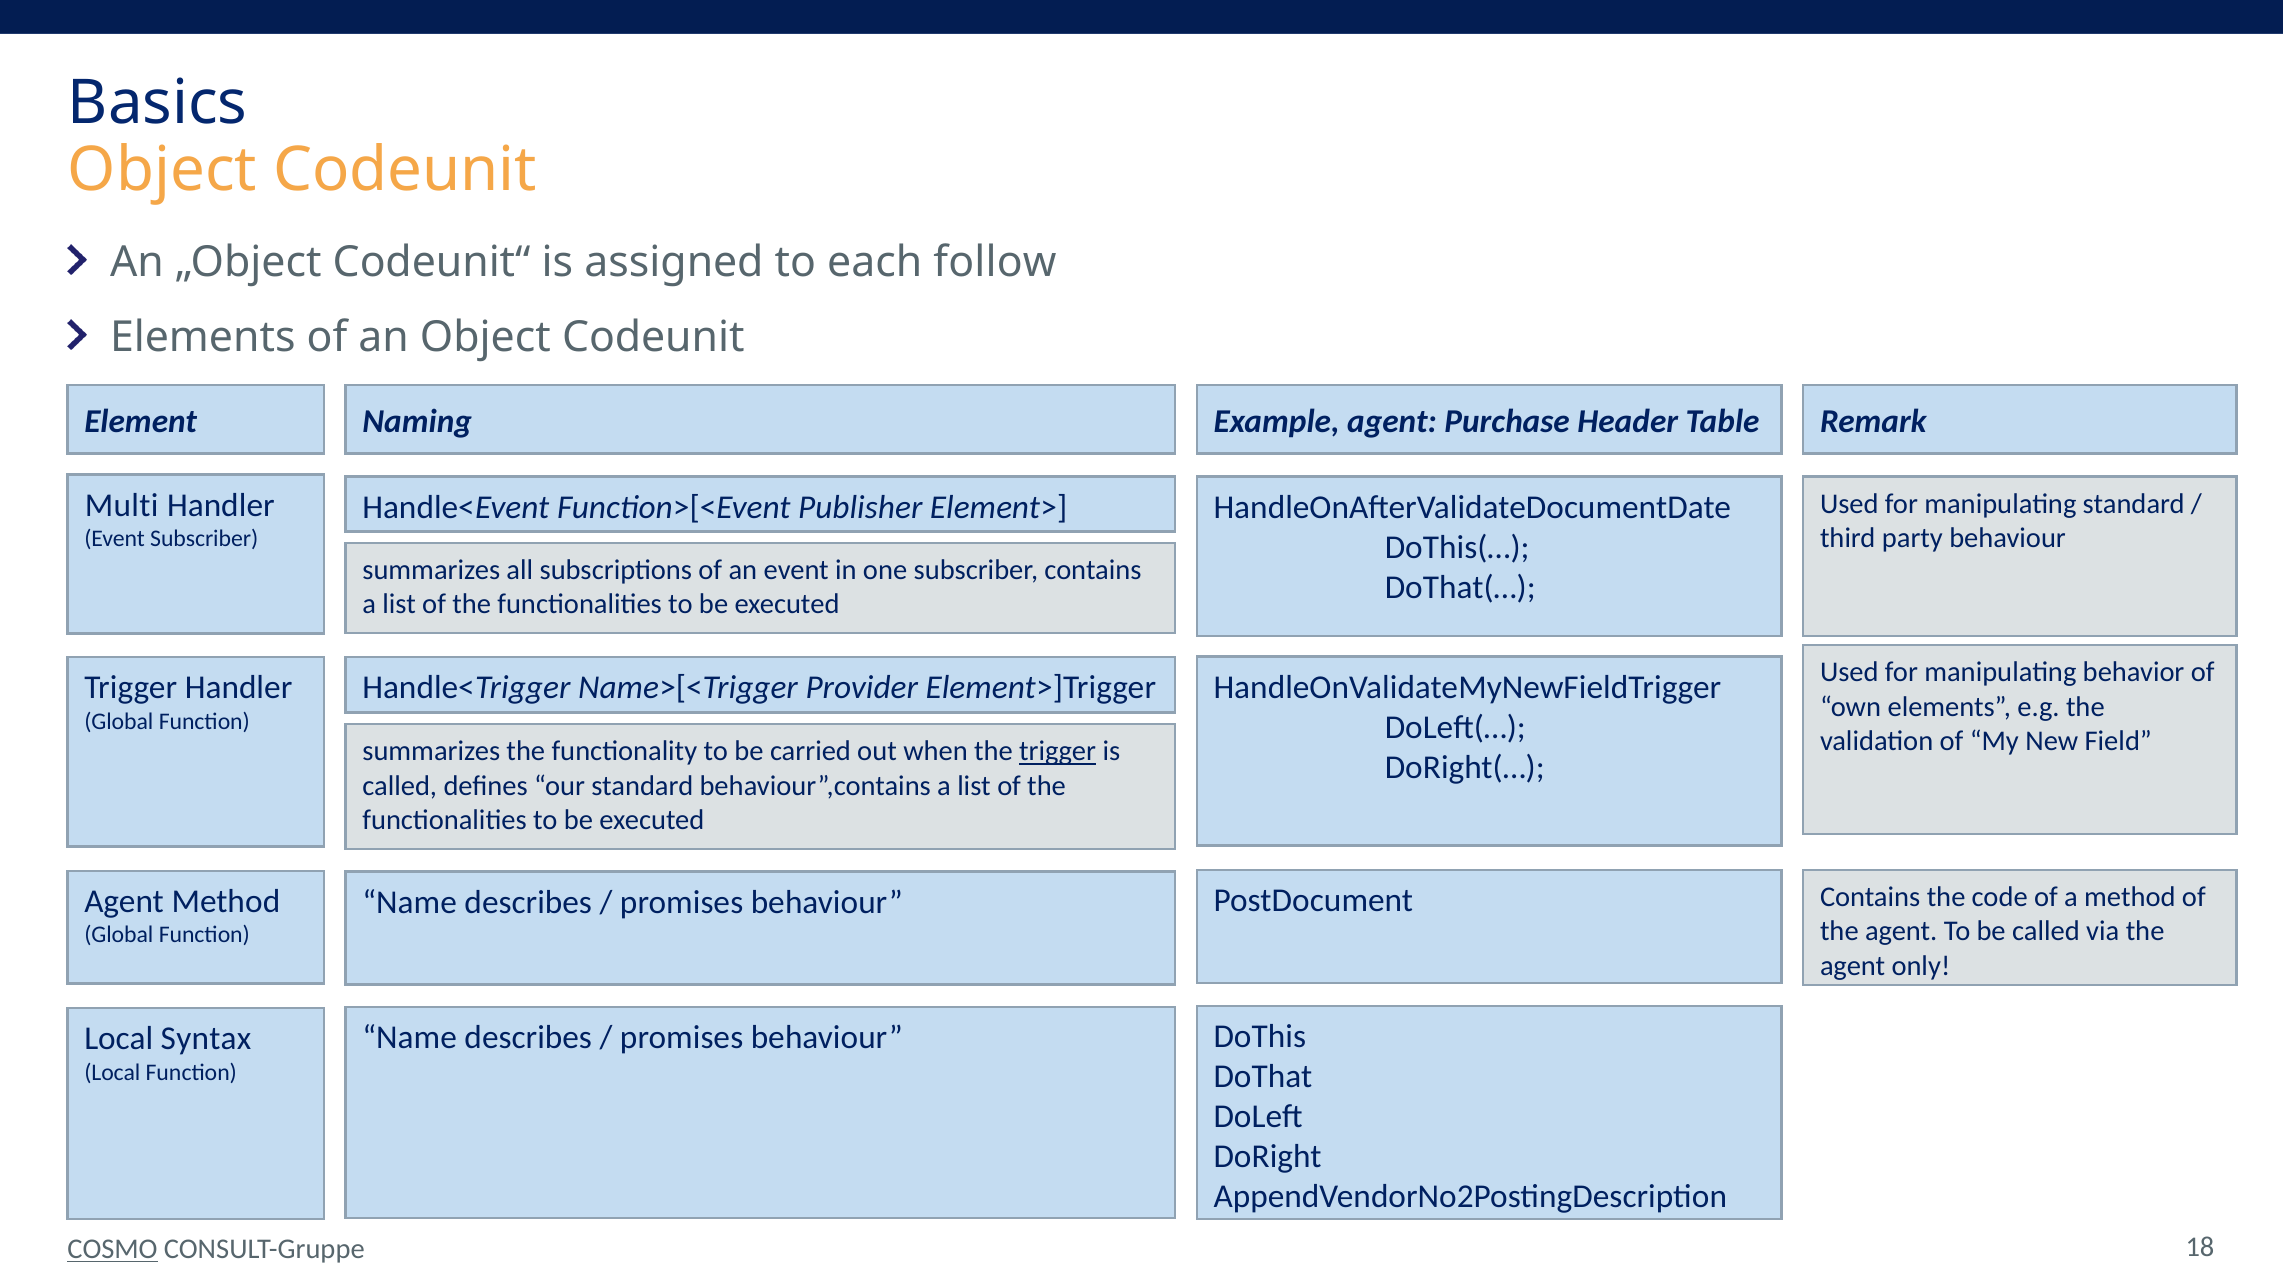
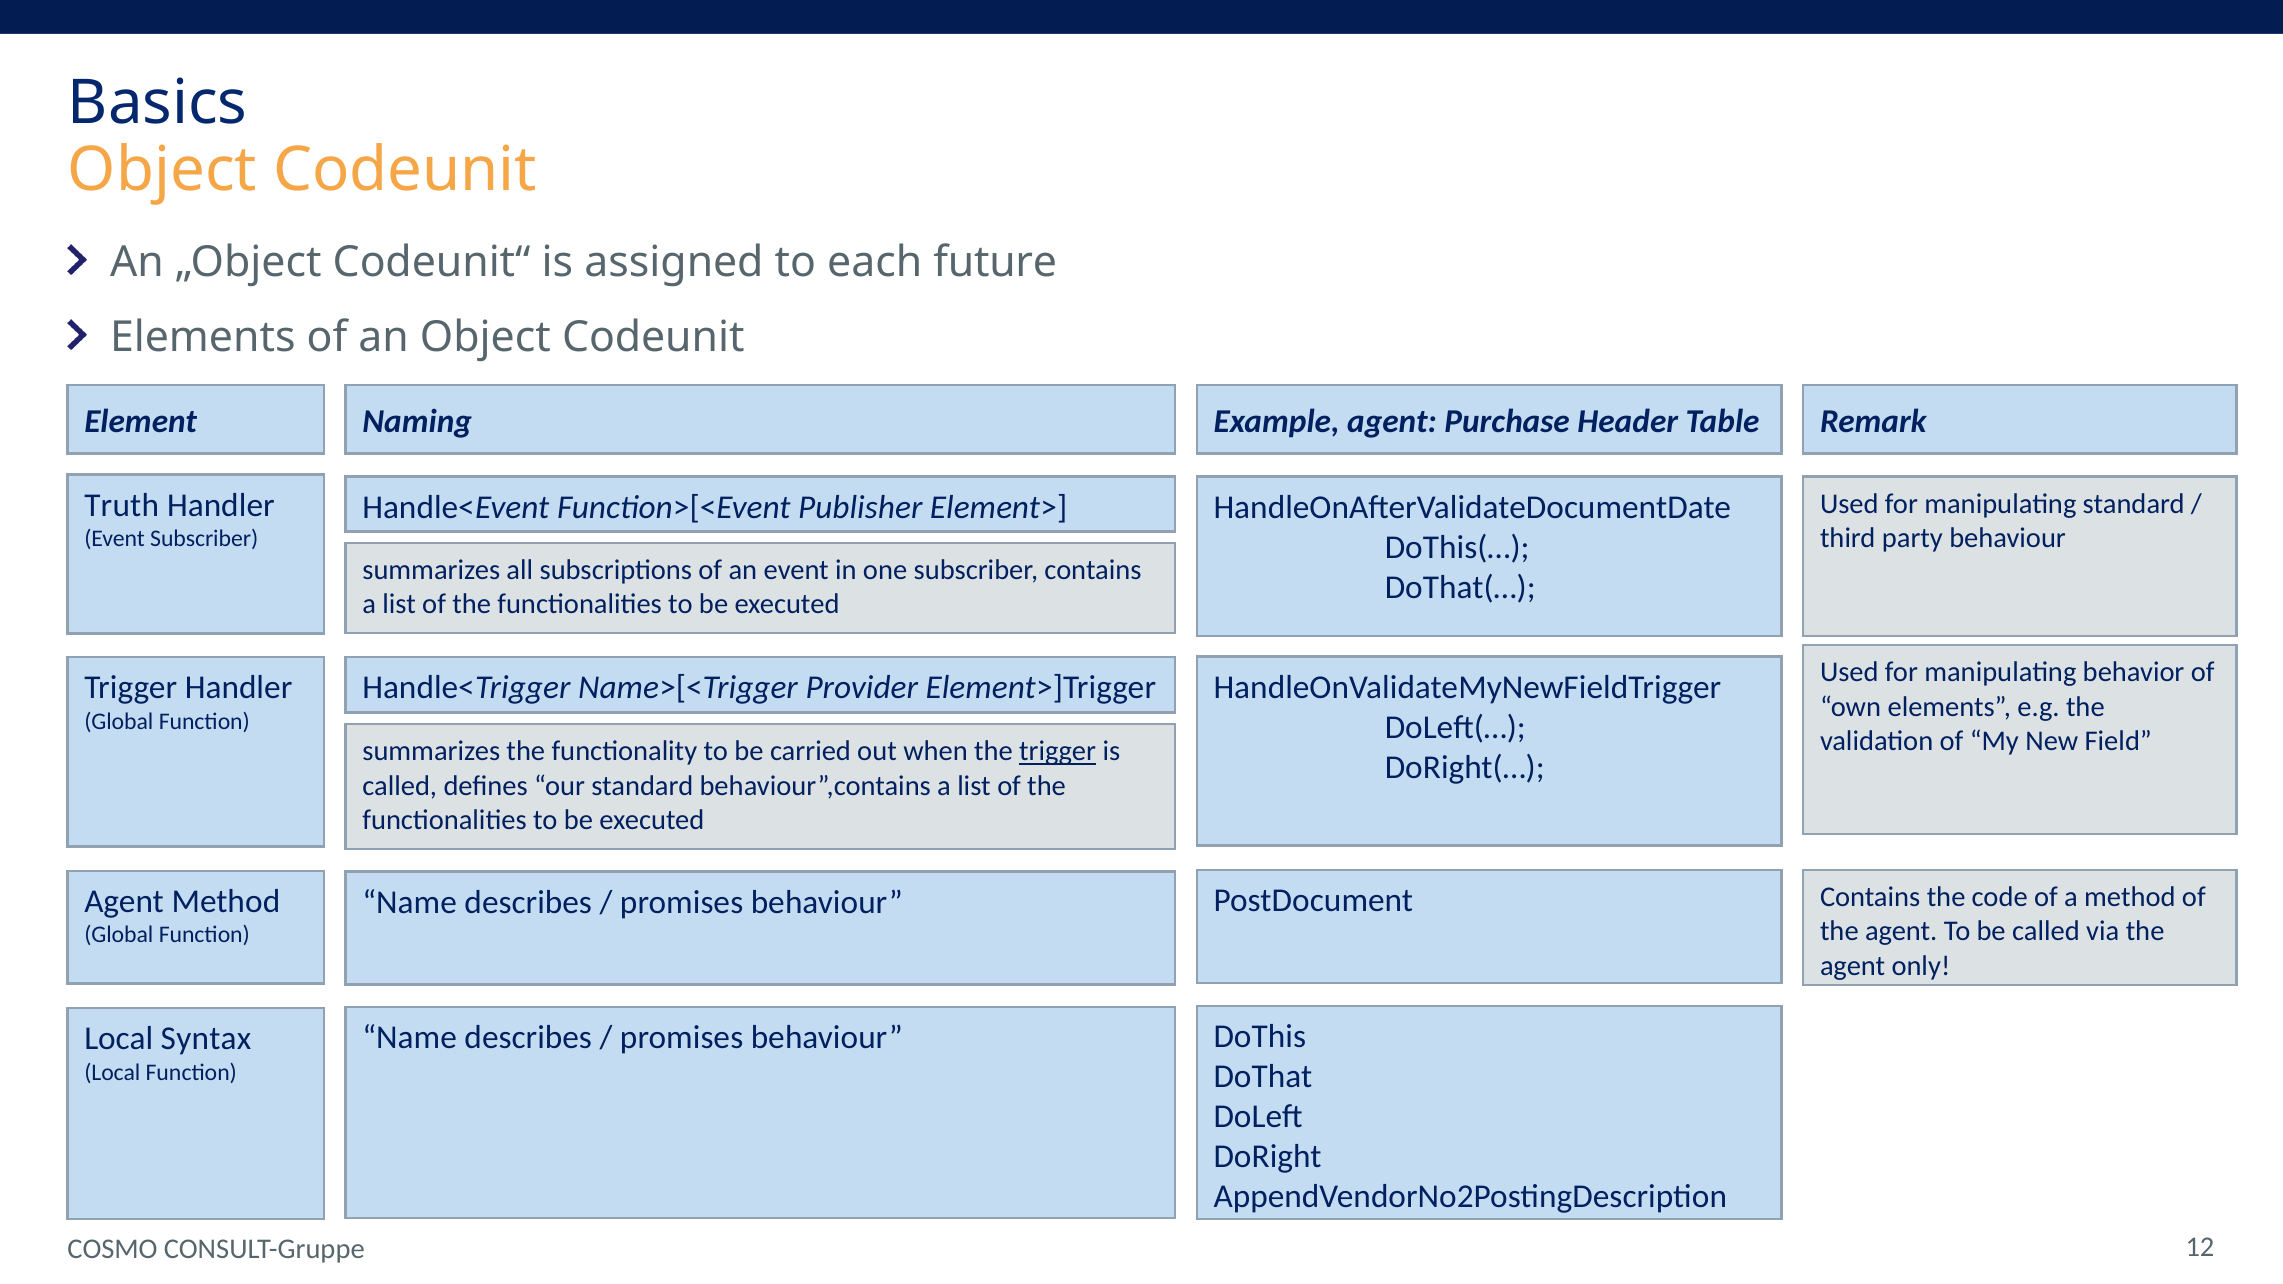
follow: follow -> future
Multi: Multi -> Truth
COSMO underline: present -> none
18: 18 -> 12
